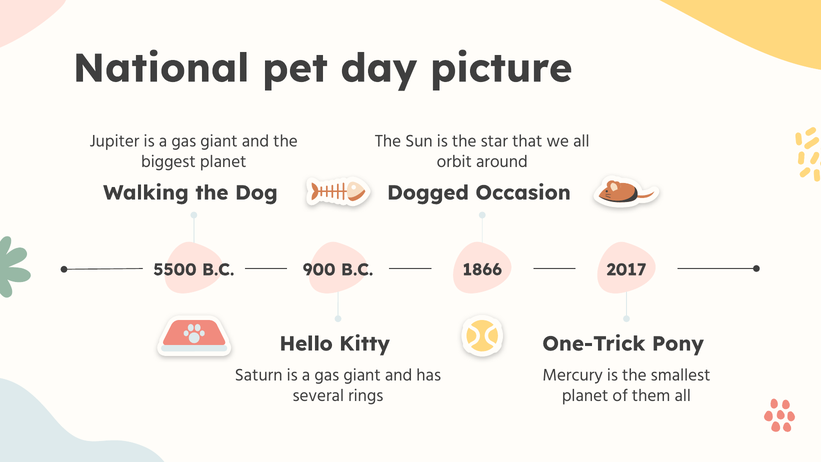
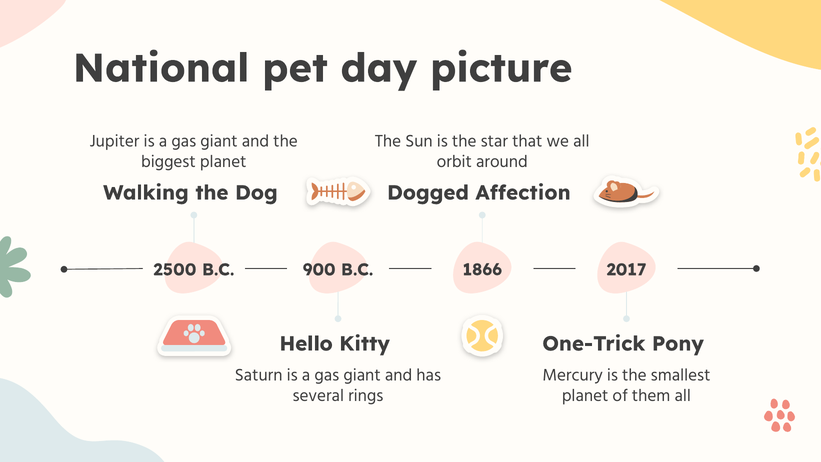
Occasion: Occasion -> Affection
5500: 5500 -> 2500
